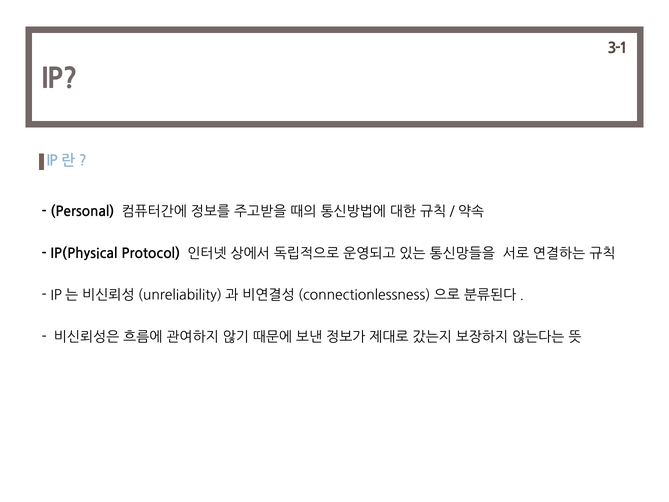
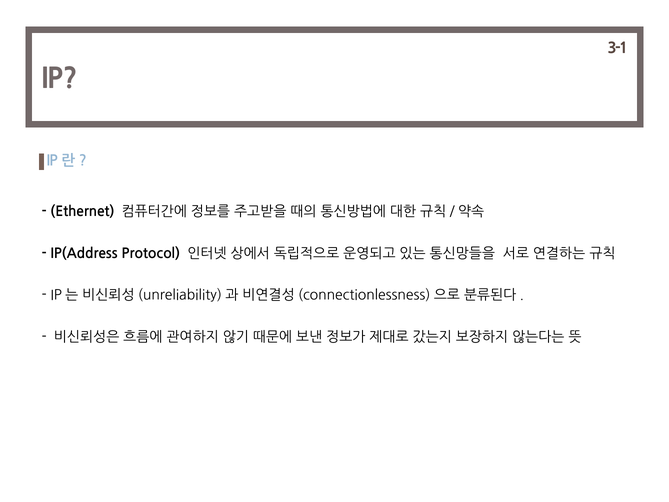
Personal: Personal -> Ethernet
IP(Physical: IP(Physical -> IP(Address
